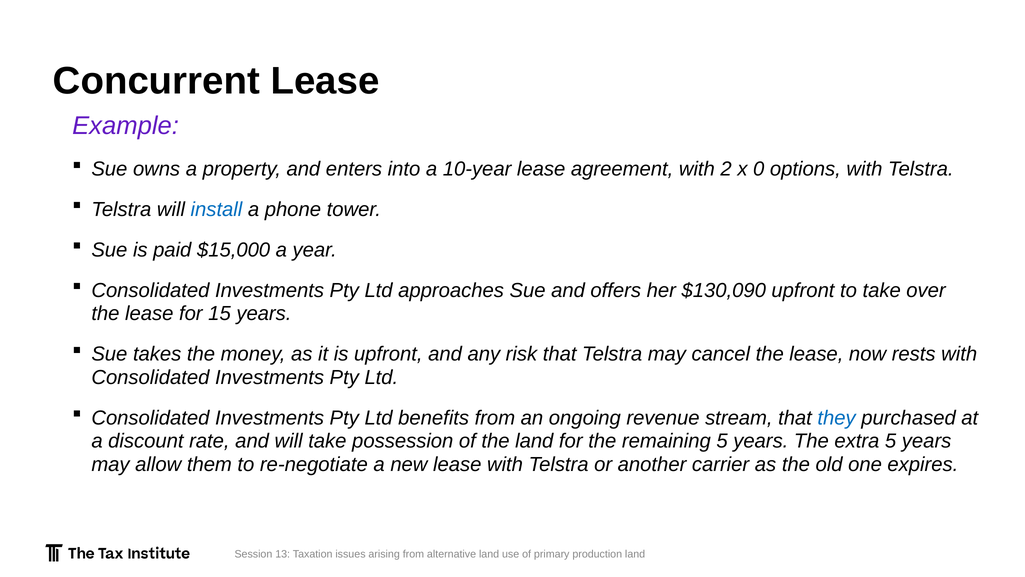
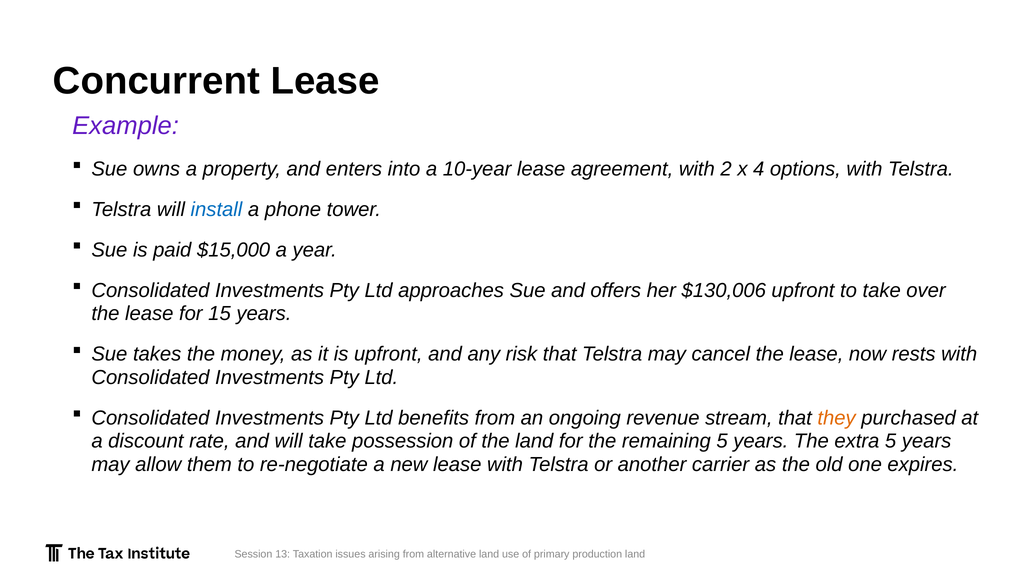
0: 0 -> 4
$130,090: $130,090 -> $130,006
they colour: blue -> orange
